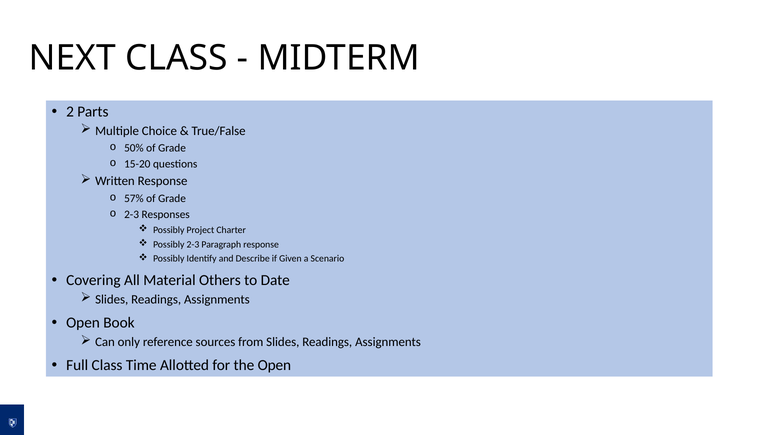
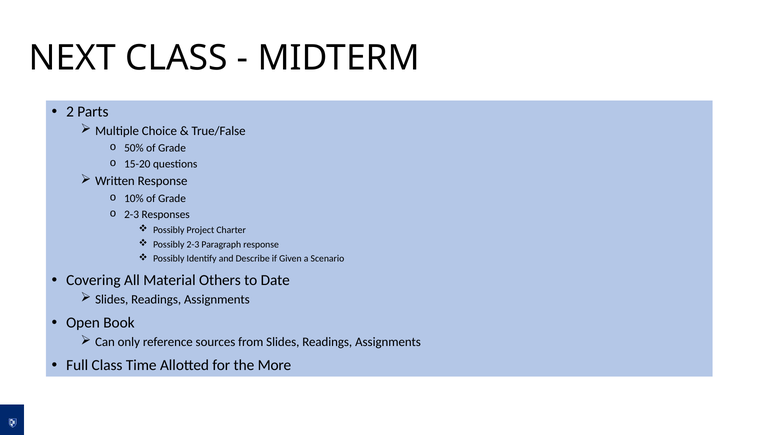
57%: 57% -> 10%
the Open: Open -> More
